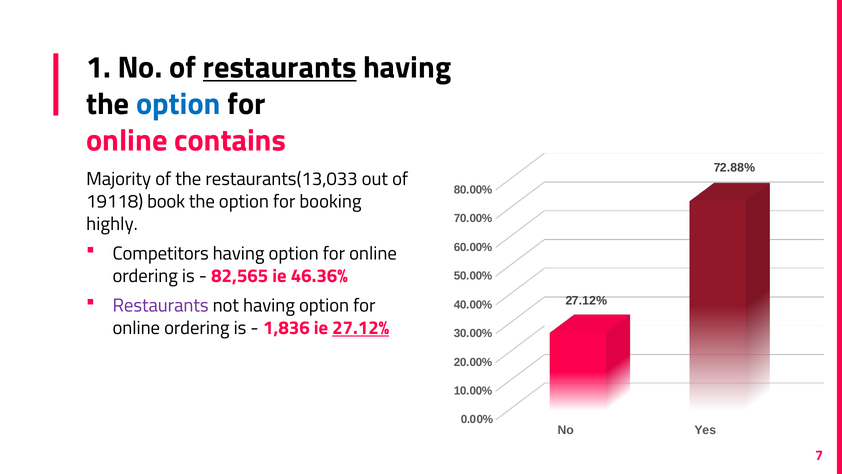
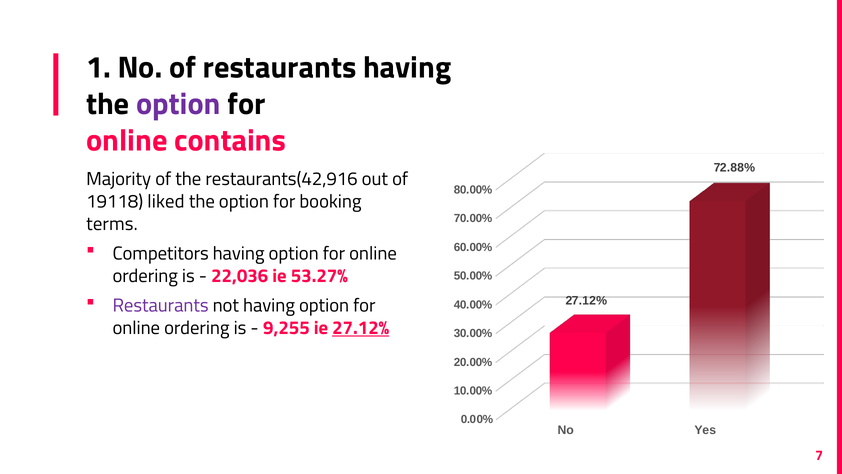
restaurants at (280, 68) underline: present -> none
option at (178, 104) colour: blue -> purple
restaurants(13,033: restaurants(13,033 -> restaurants(42,916
book: book -> liked
highly: highly -> terms
82,565: 82,565 -> 22,036
46.36%: 46.36% -> 53.27%
1,836: 1,836 -> 9,255
